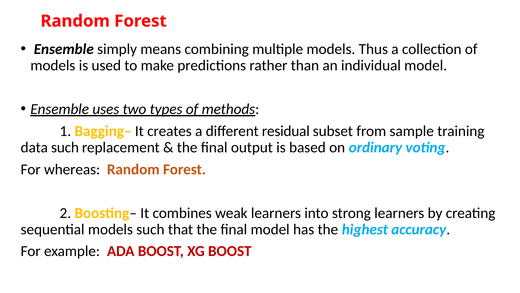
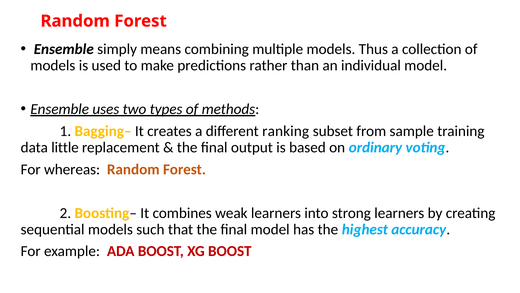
residual: residual -> ranking
data such: such -> little
